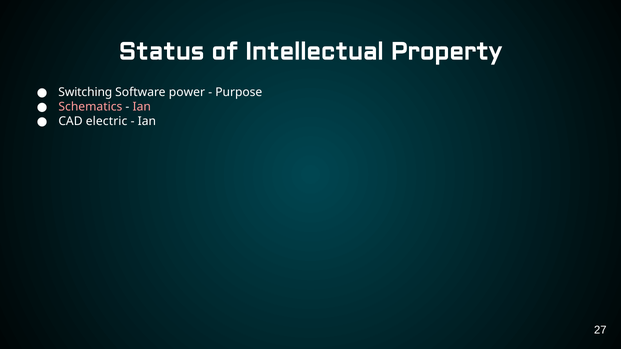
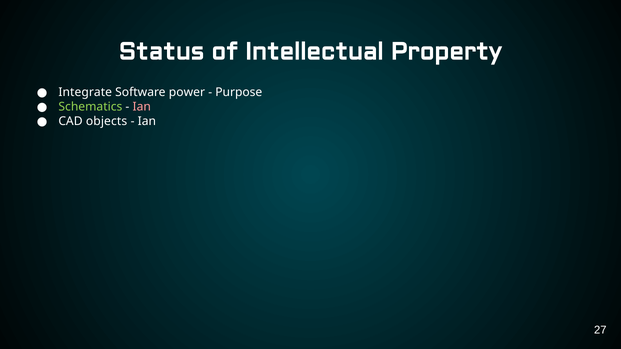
Switching: Switching -> Integrate
Schematics colour: pink -> light green
electric: electric -> objects
